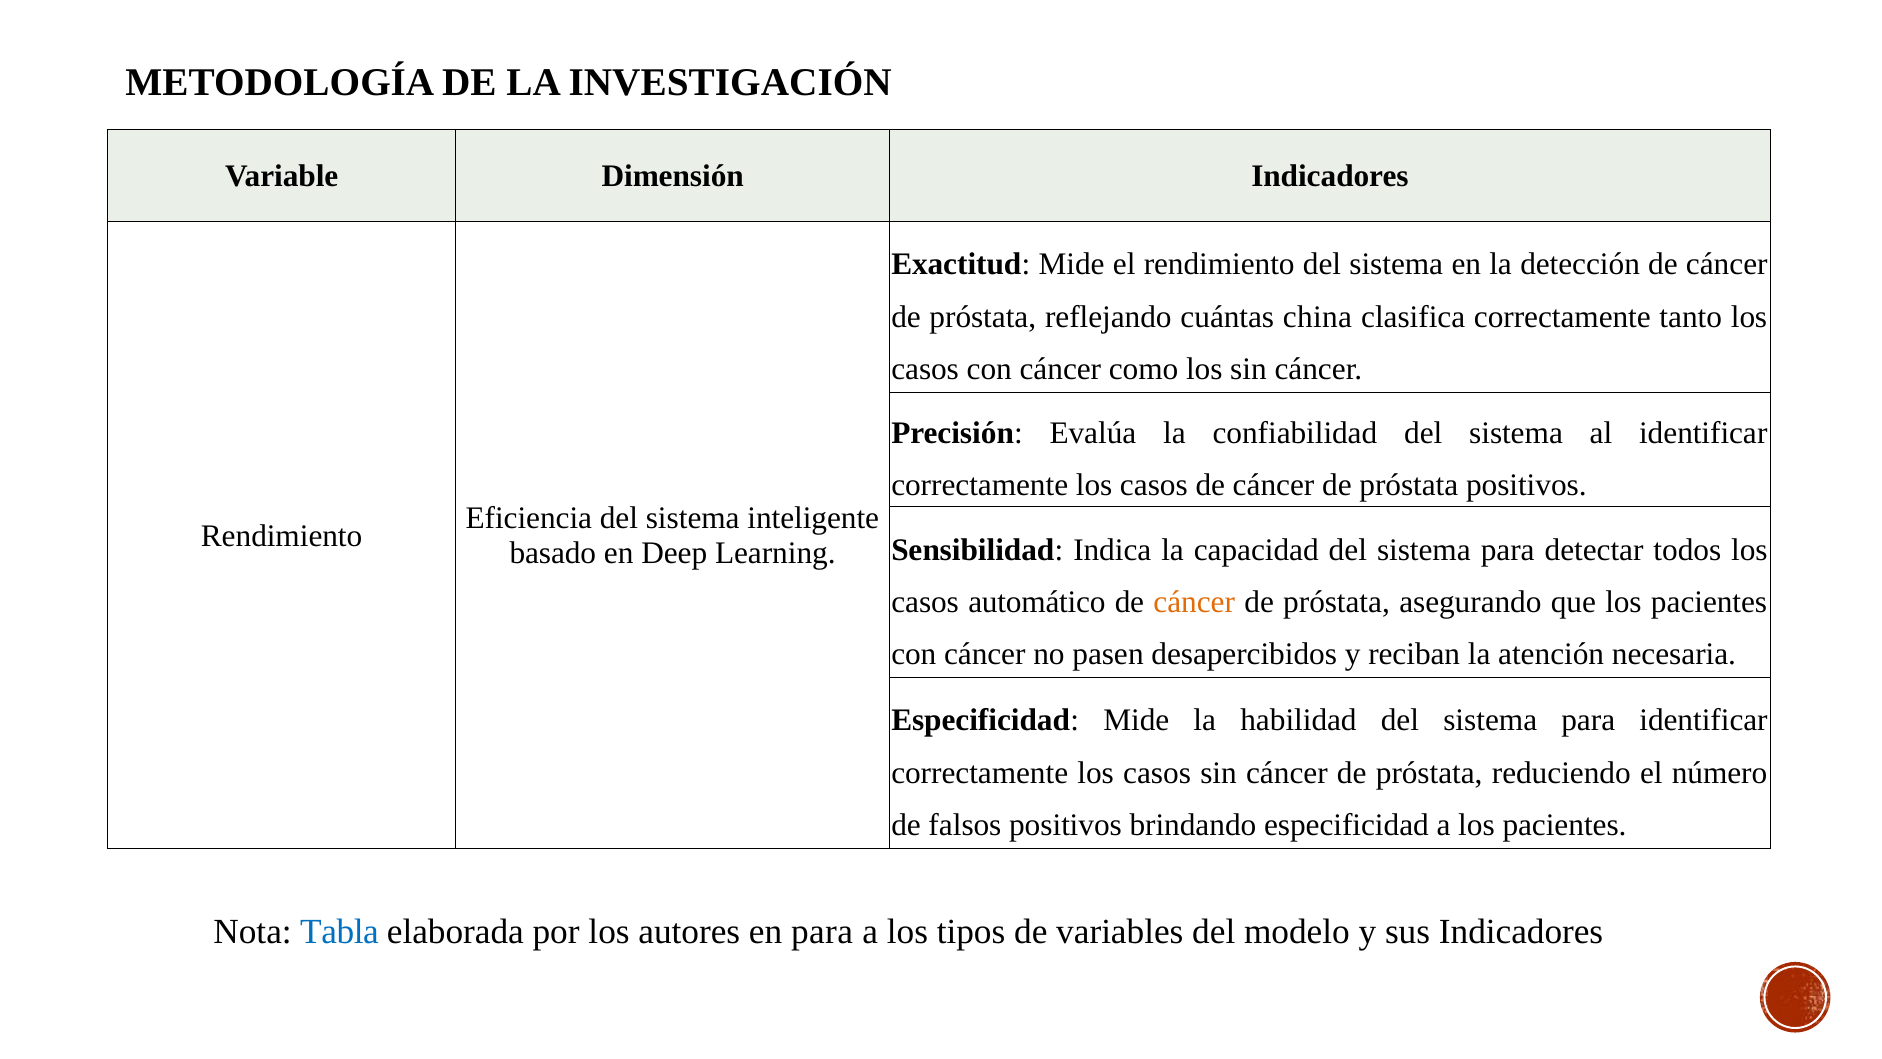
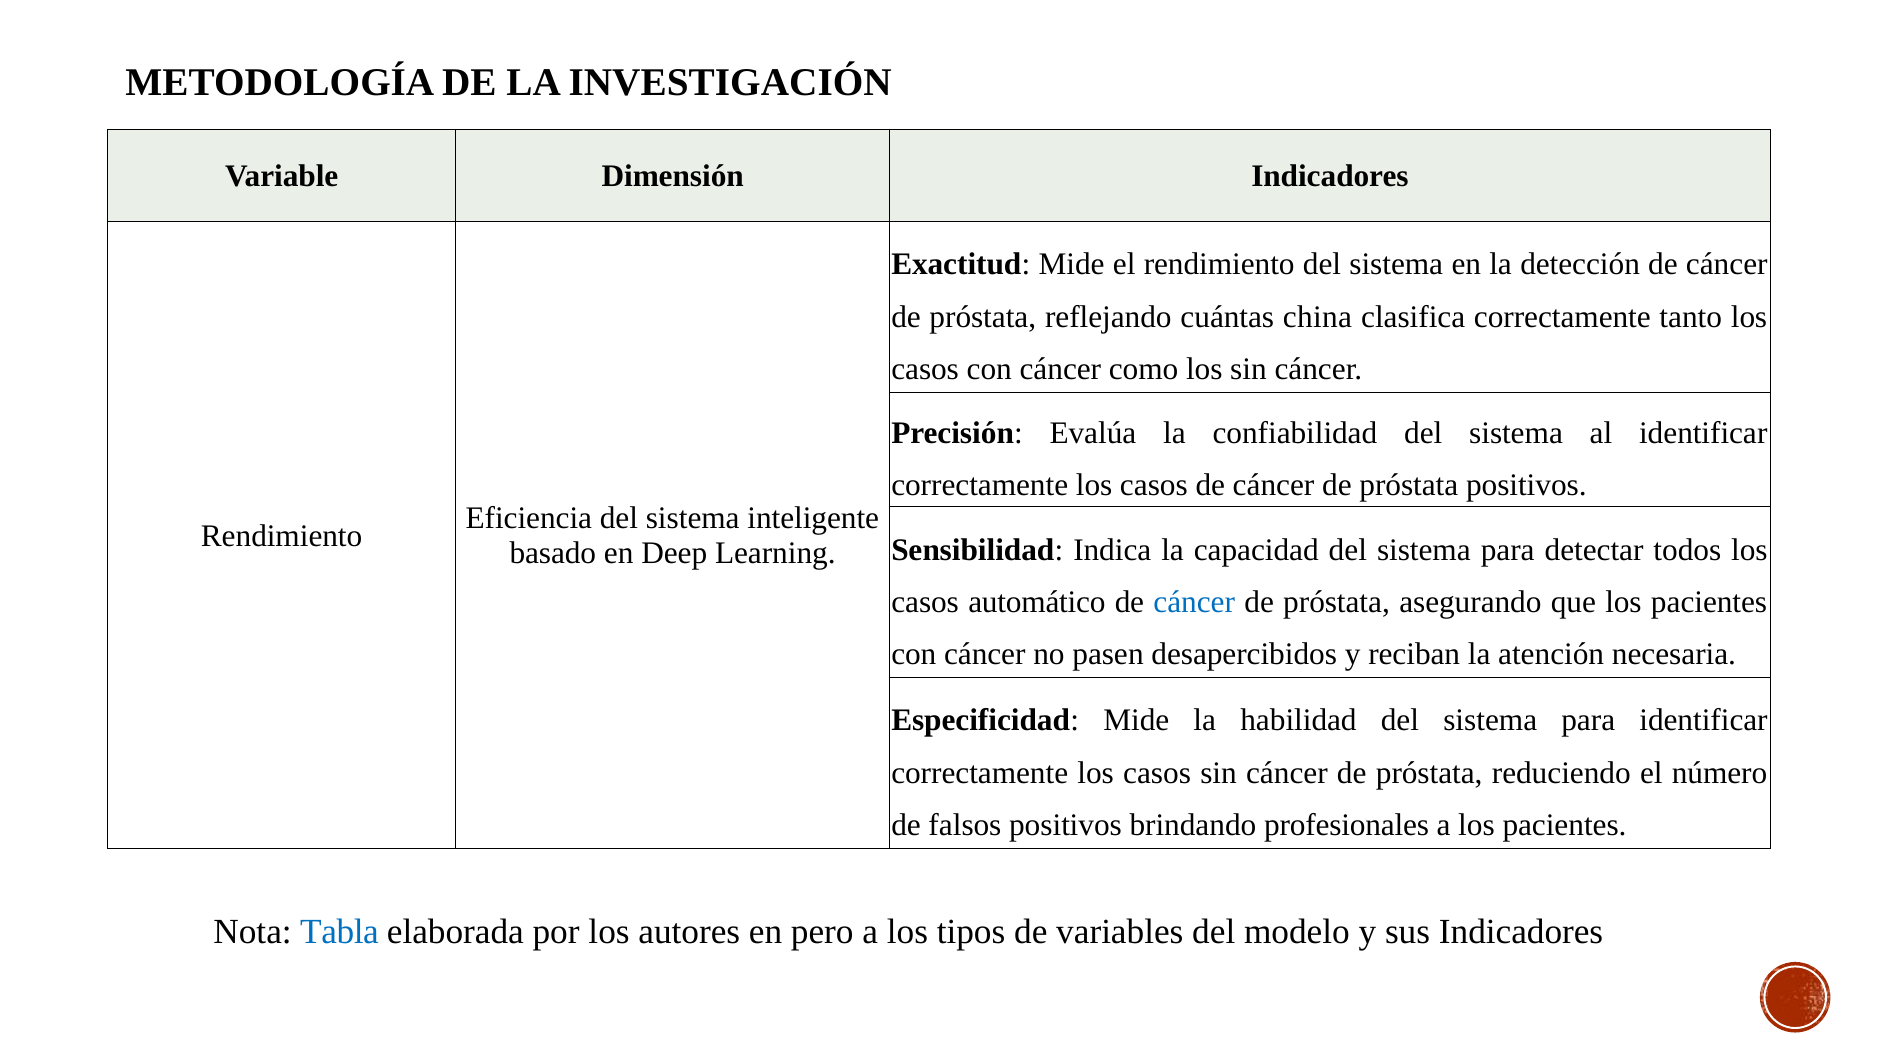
cáncer at (1194, 602) colour: orange -> blue
brindando especificidad: especificidad -> profesionales
en para: para -> pero
